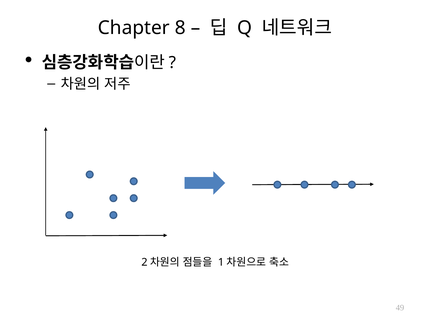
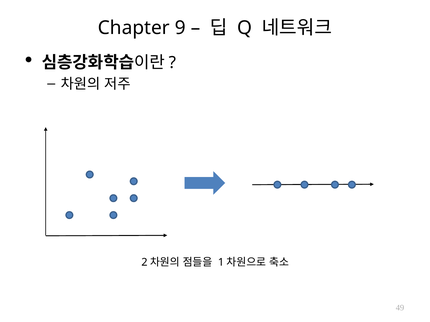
8: 8 -> 9
